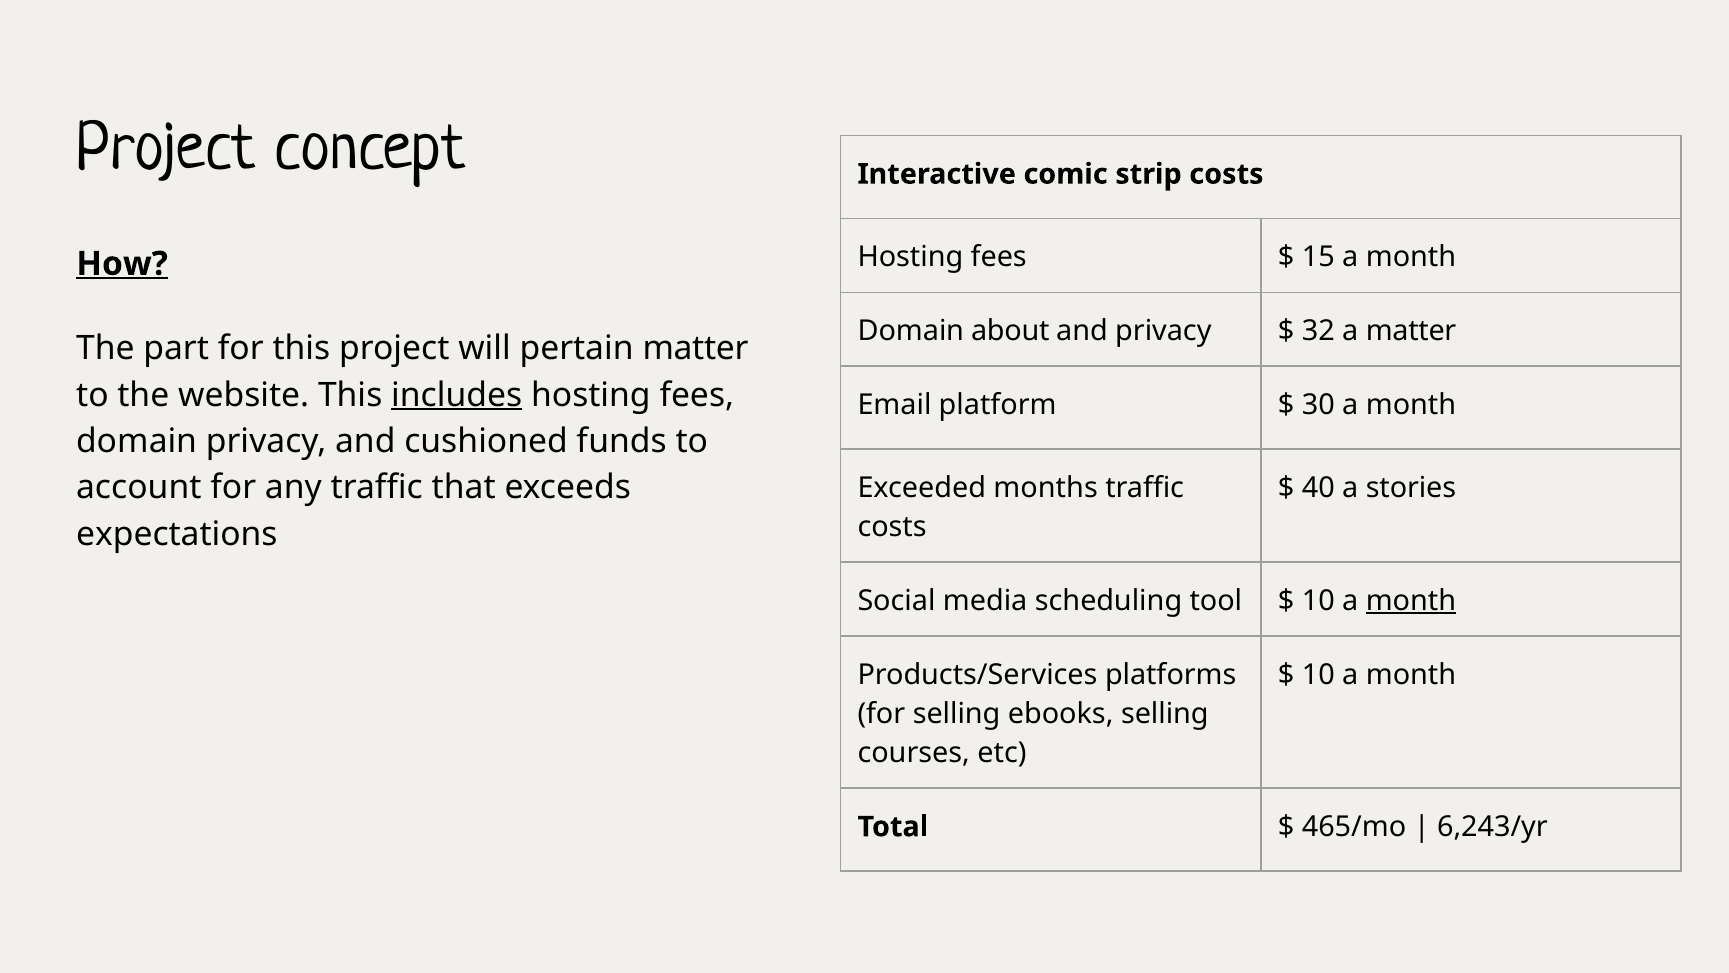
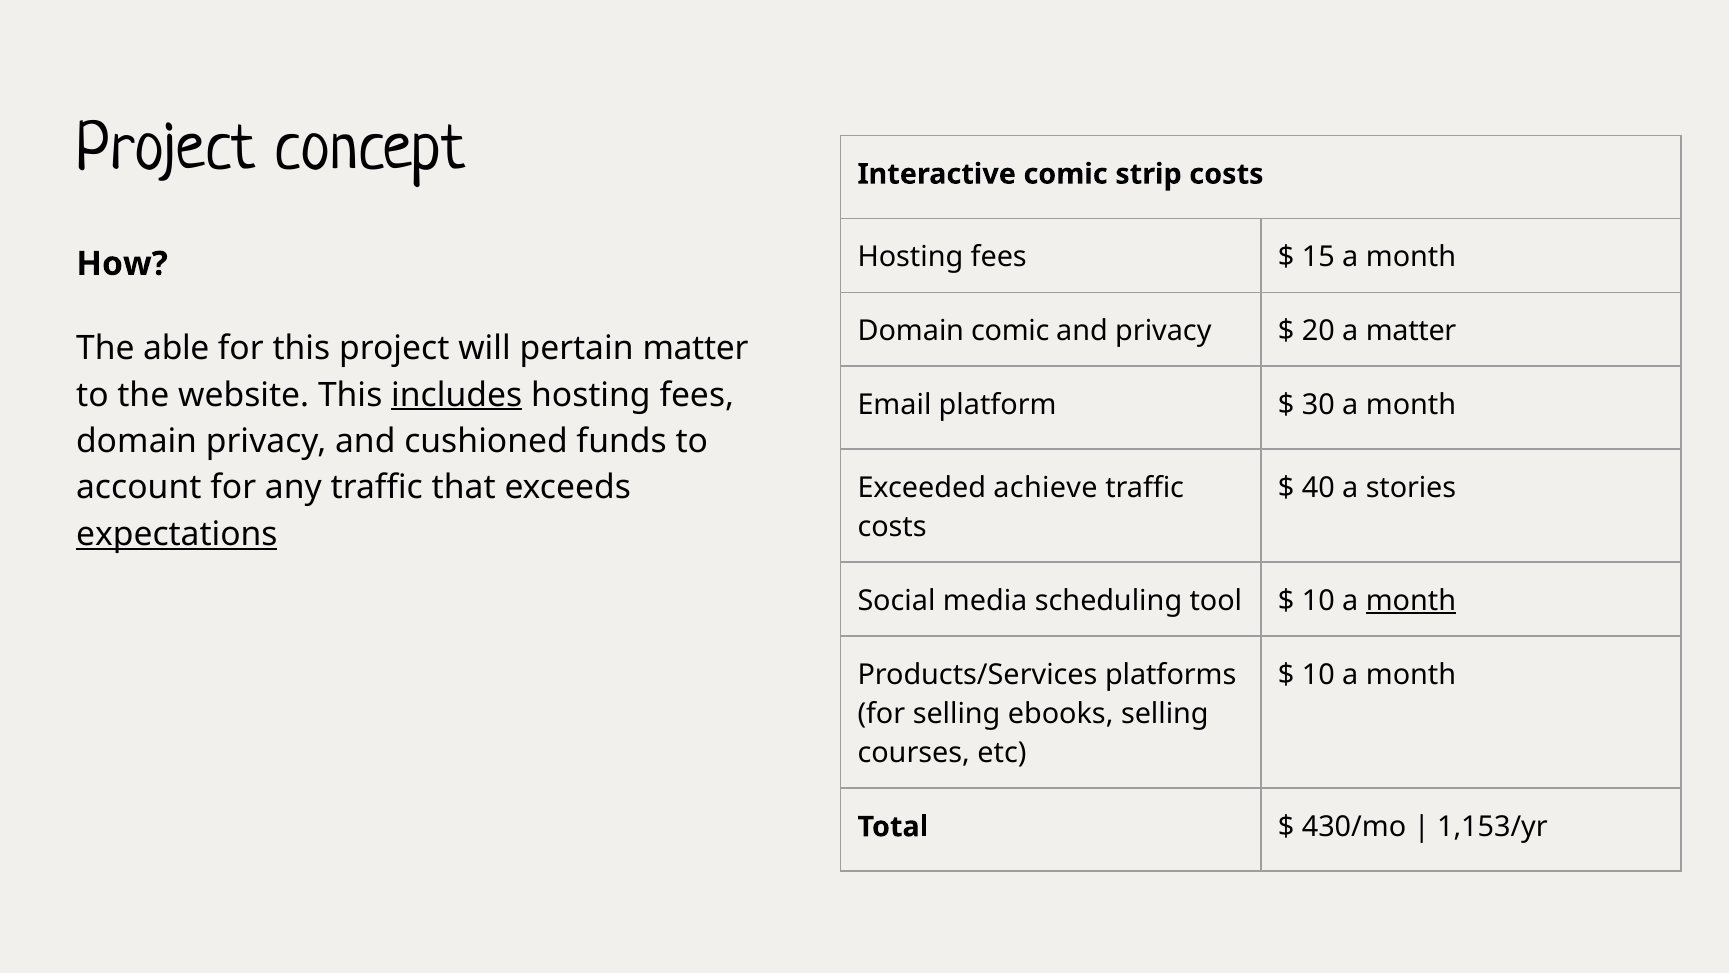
How underline: present -> none
Domain about: about -> comic
32: 32 -> 20
part: part -> able
months: months -> achieve
expectations underline: none -> present
465/mo: 465/mo -> 430/mo
6,243/yr: 6,243/yr -> 1,153/yr
